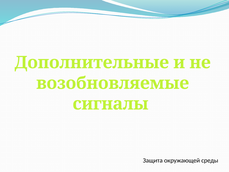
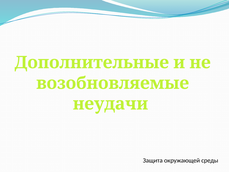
сигналы: сигналы -> неудачи
